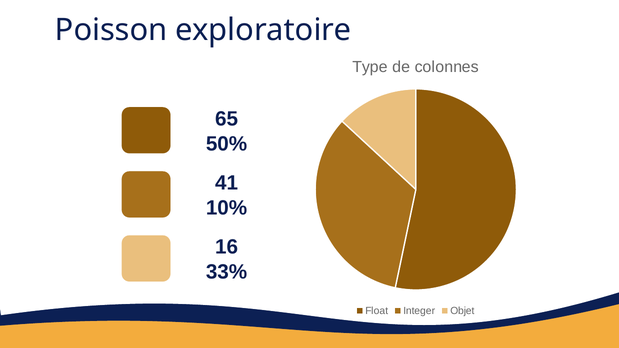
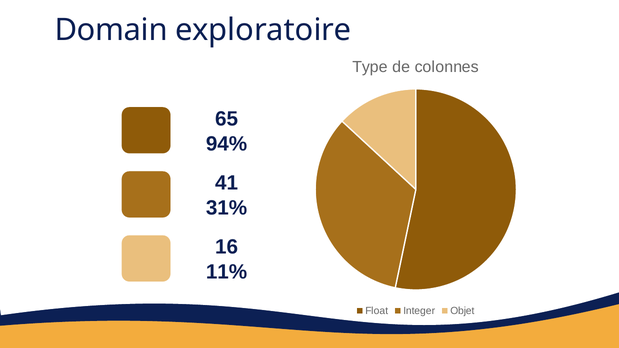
Poisson: Poisson -> Domain
50%: 50% -> 94%
10%: 10% -> 31%
33%: 33% -> 11%
